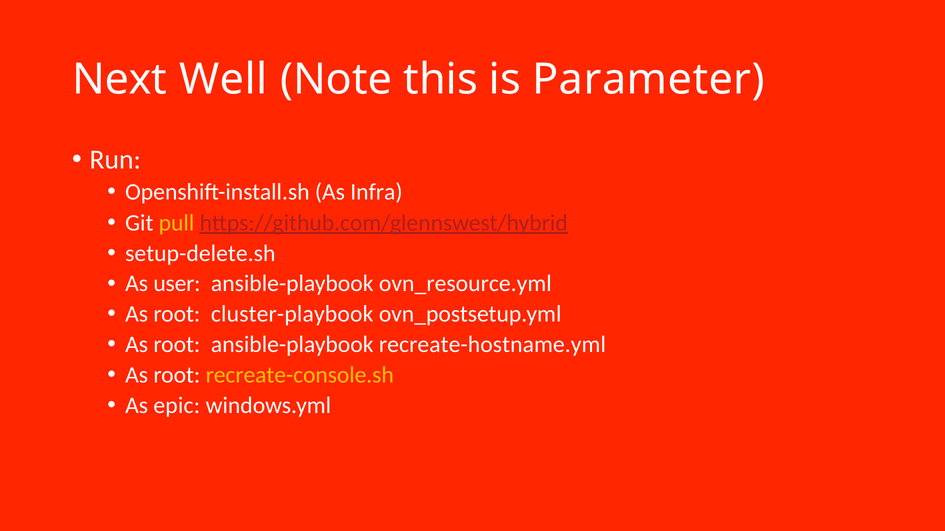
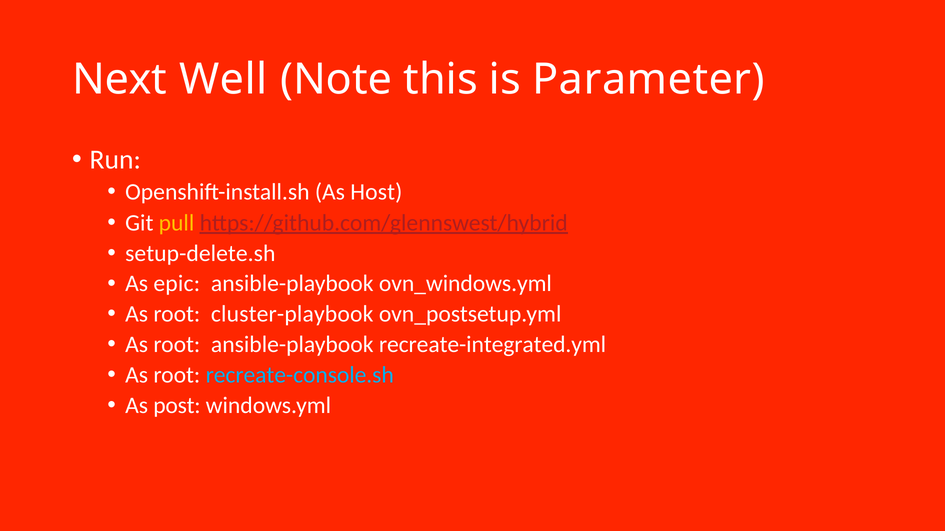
Infra: Infra -> Host
user: user -> epic
ovn_resource.yml: ovn_resource.yml -> ovn_windows.yml
recreate-hostname.yml: recreate-hostname.yml -> recreate-integrated.yml
recreate-console.sh colour: yellow -> light blue
epic: epic -> post
